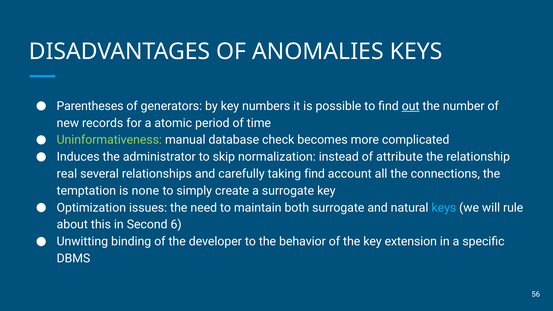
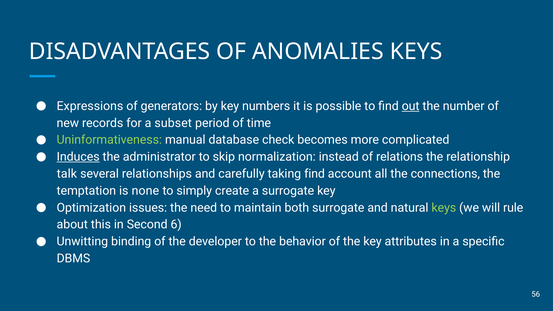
Parentheses: Parentheses -> Expressions
atomic: atomic -> subset
Induces underline: none -> present
attribute: attribute -> relations
real: real -> talk
keys at (444, 208) colour: light blue -> light green
extension: extension -> attributes
